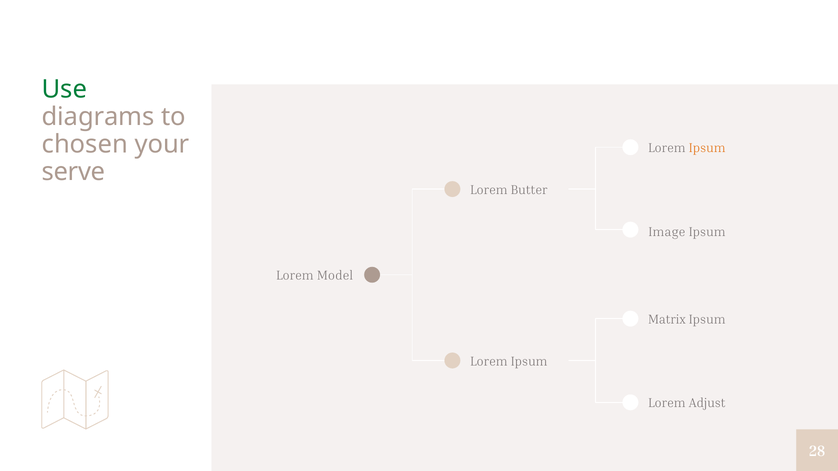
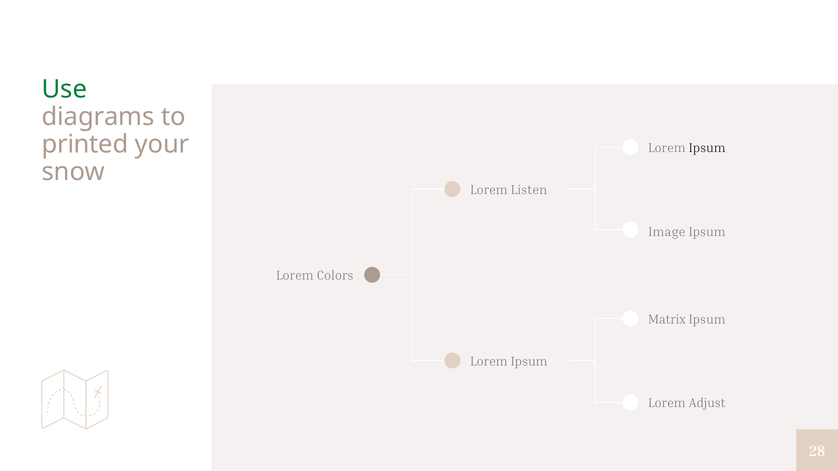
chosen: chosen -> printed
Ipsum at (707, 148) colour: orange -> black
serve: serve -> snow
Butter: Butter -> Listen
Model: Model -> Colors
